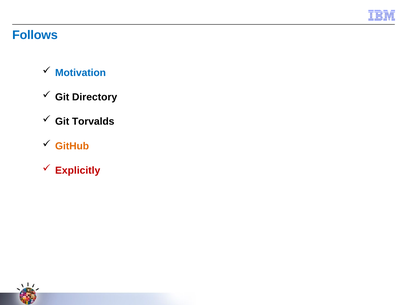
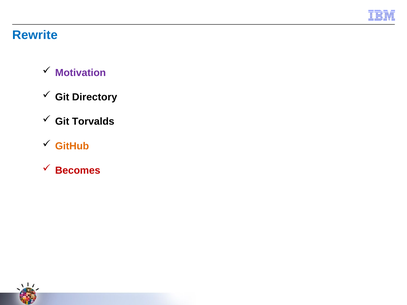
Follows: Follows -> Rewrite
Motivation colour: blue -> purple
Explicitly: Explicitly -> Becomes
